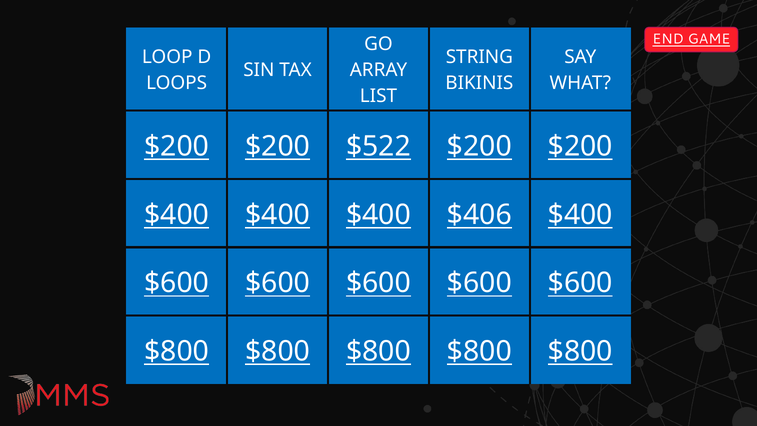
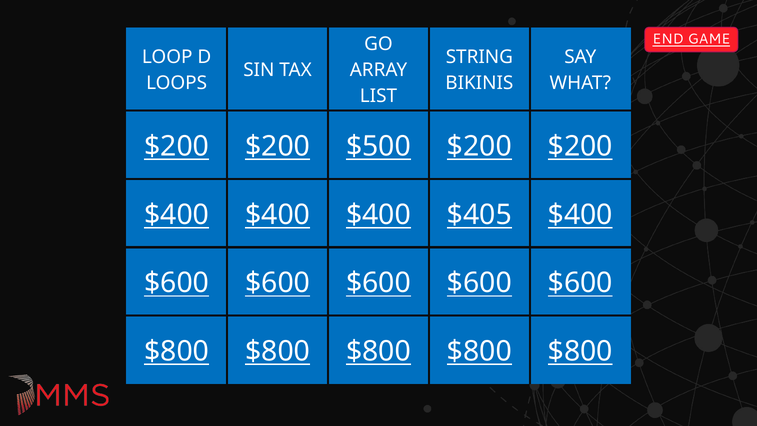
$522: $522 -> $500
$406: $406 -> $405
